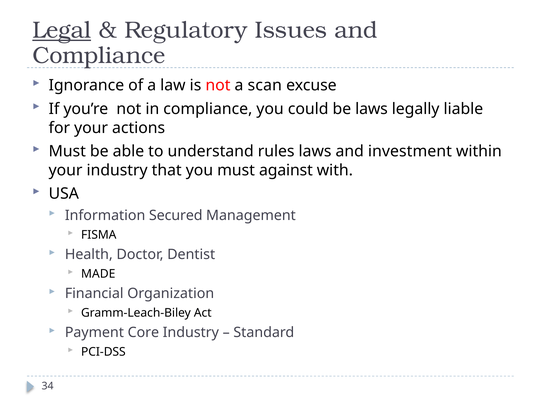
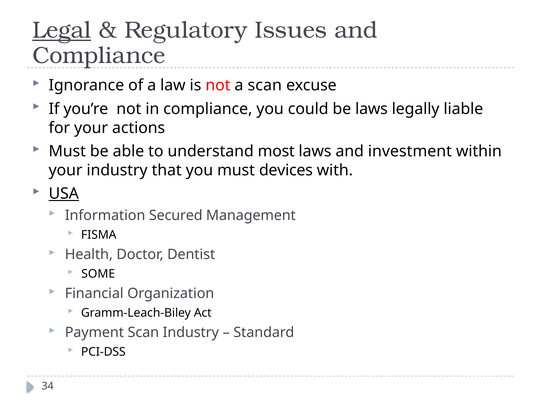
rules: rules -> most
against: against -> devices
USA underline: none -> present
MADE: MADE -> SOME
Payment Core: Core -> Scan
